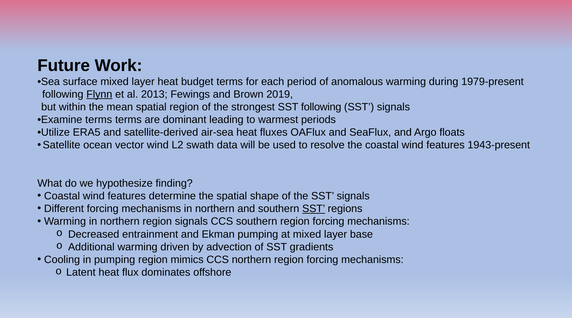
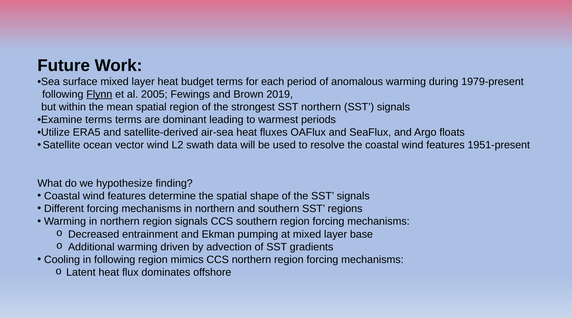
2013: 2013 -> 2005
SST following: following -> northern
1943-present: 1943-present -> 1951-present
SST at (314, 209) underline: present -> none
in pumping: pumping -> following
